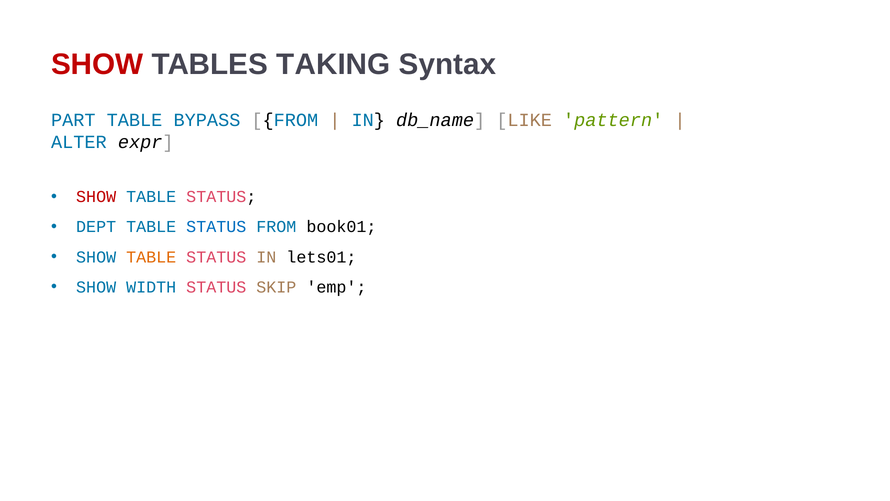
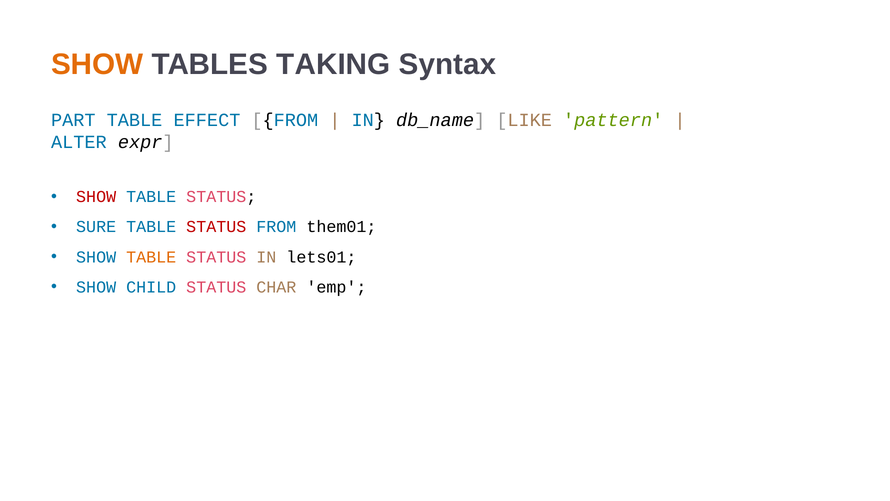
SHOW at (97, 64) colour: red -> orange
BYPASS: BYPASS -> EFFECT
DEPT: DEPT -> SURE
STATUS at (216, 227) colour: blue -> red
book01: book01 -> them01
WIDTH: WIDTH -> CHILD
SKIP: SKIP -> CHAR
